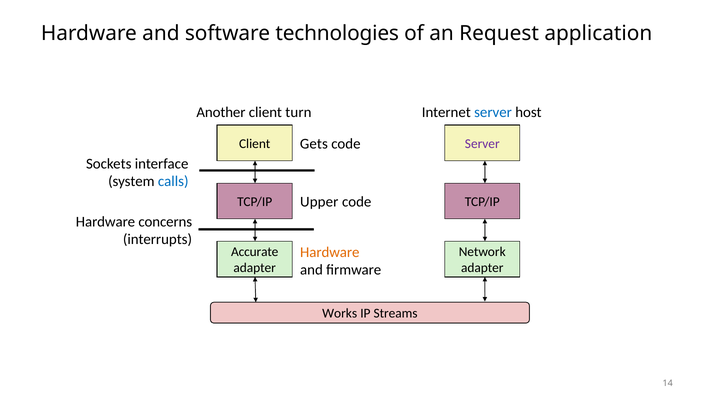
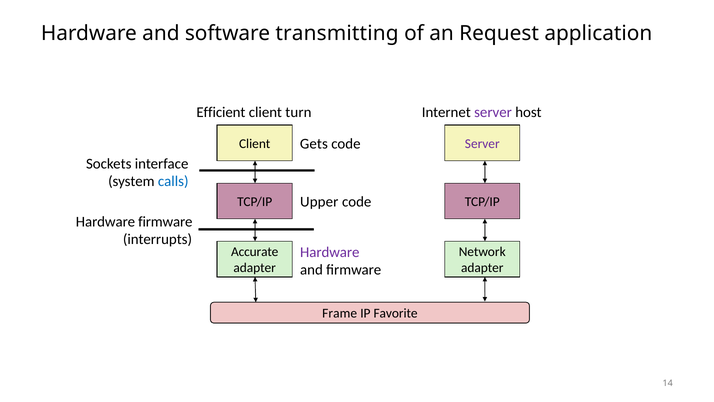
technologies: technologies -> transmitting
Another: Another -> Efficient
server at (493, 112) colour: blue -> purple
Hardware concerns: concerns -> firmware
Hardware at (330, 252) colour: orange -> purple
Works: Works -> Frame
Streams: Streams -> Favorite
